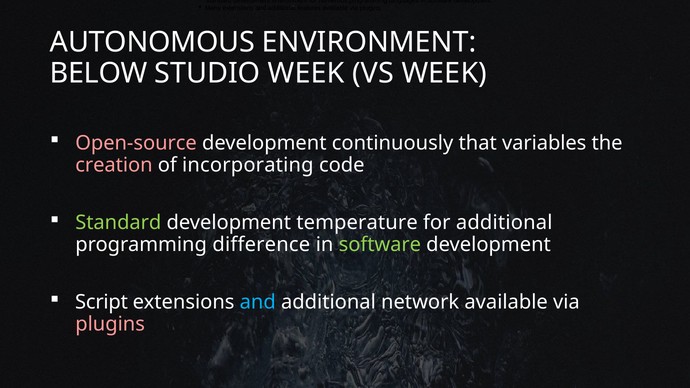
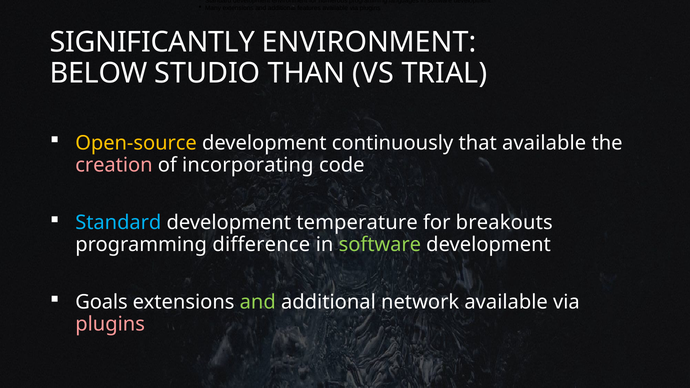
AUTONOMOUS: AUTONOMOUS -> SIGNIFICANTLY
STUDIO WEEK: WEEK -> THAN
VS WEEK: WEEK -> TRIAL
Open-source at (136, 143) colour: pink -> yellow
that variables: variables -> available
Standard at (118, 223) colour: light green -> light blue
for additional: additional -> breakouts
Script: Script -> Goals
and at (258, 302) colour: light blue -> light green
